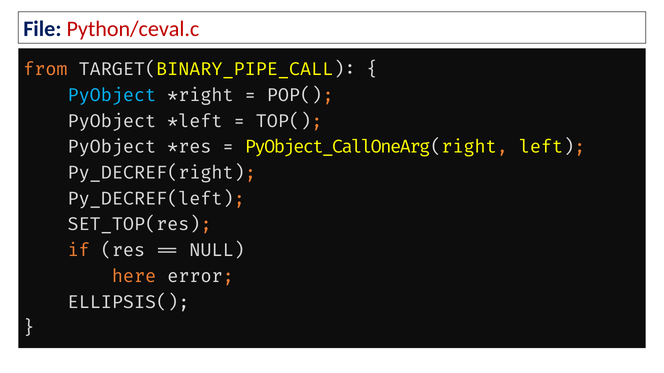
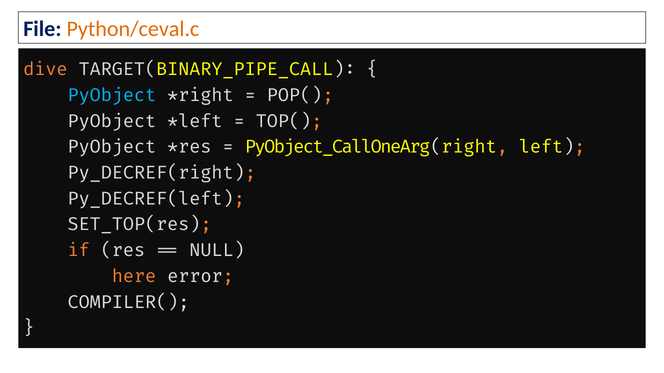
Python/ceval.c colour: red -> orange
from: from -> dive
ELLIPSIS(: ELLIPSIS( -> COMPILER(
